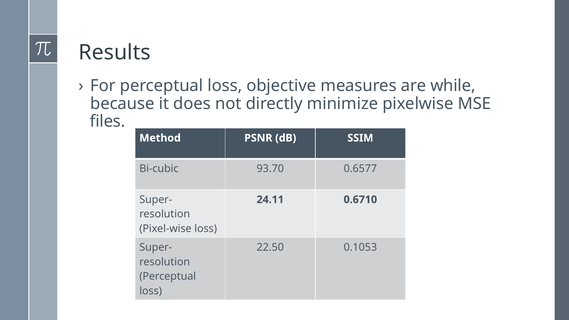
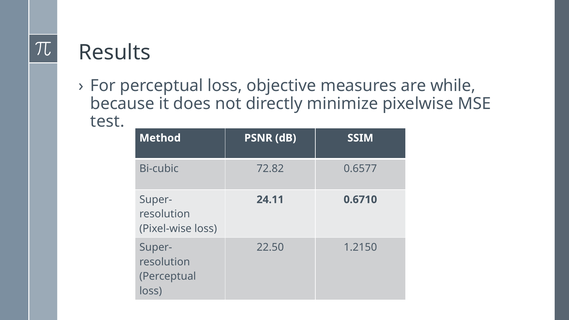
files: files -> test
93.70: 93.70 -> 72.82
0.1053: 0.1053 -> 1.2150
